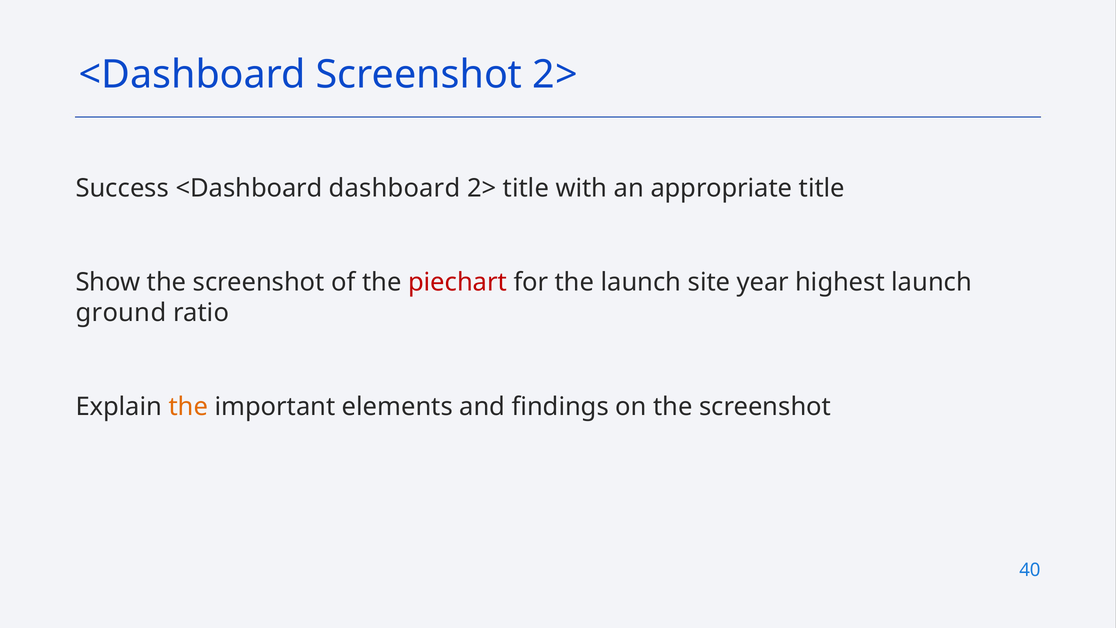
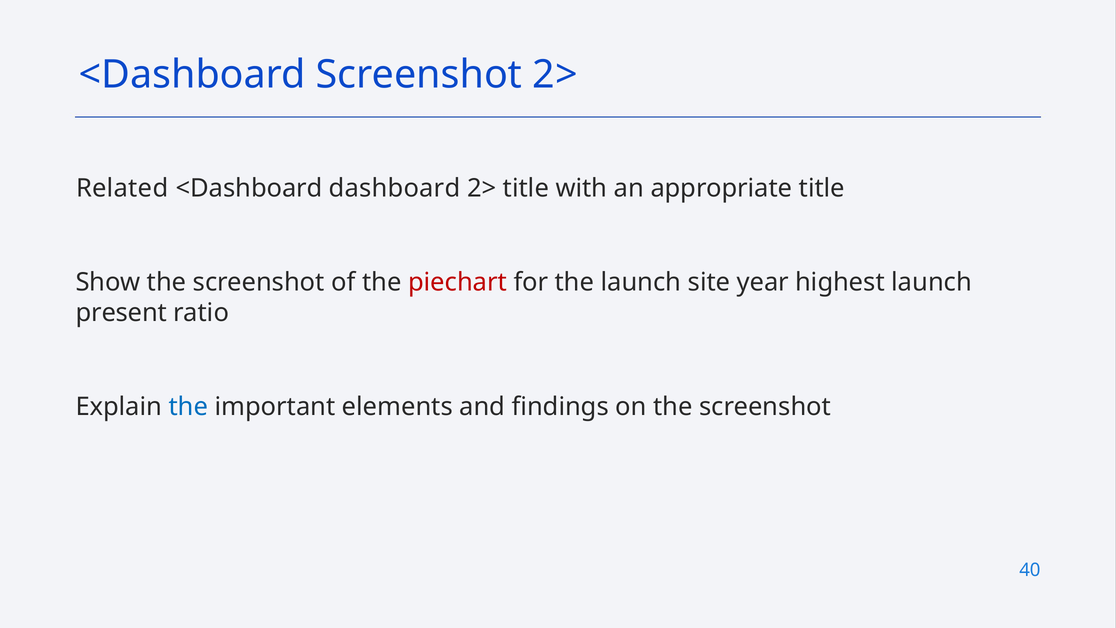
Success: Success -> Related
ground: ground -> present
the at (188, 407) colour: orange -> blue
